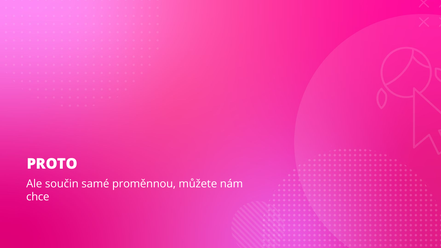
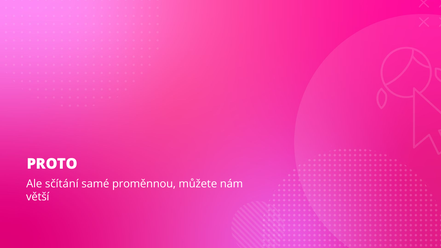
součin: součin -> sčítání
chce: chce -> větší
